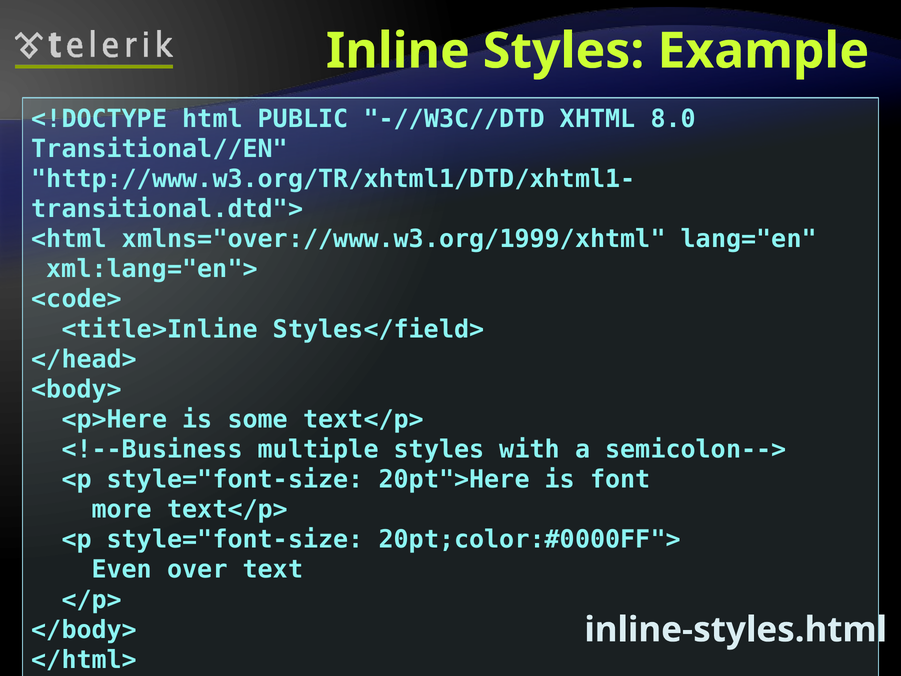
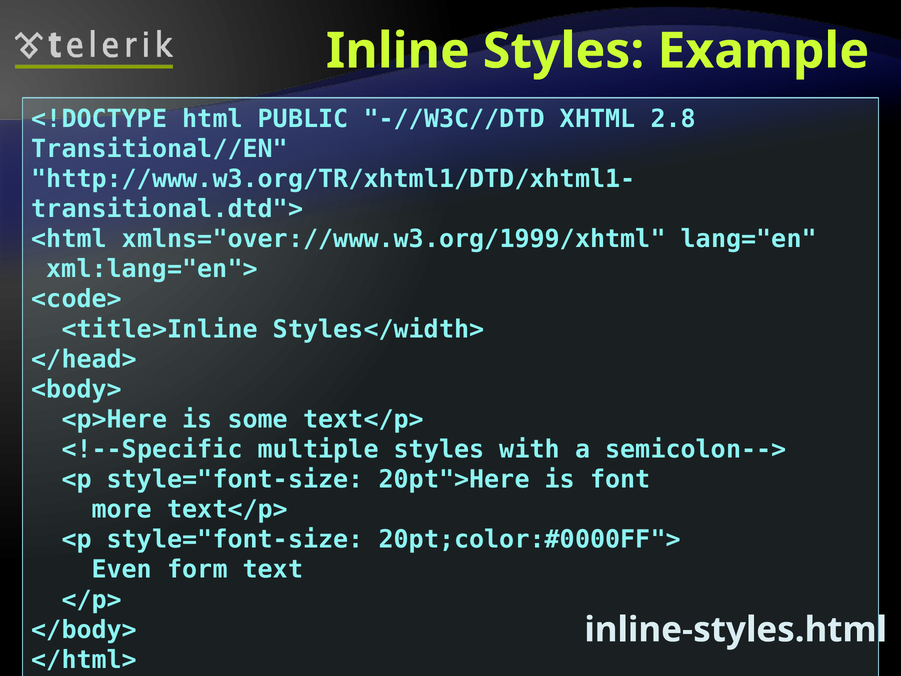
8.0: 8.0 -> 2.8
Styles</field>: Styles</field> -> Styles</width>
<!--Business: <!--Business -> <!--Specific
over: over -> form
